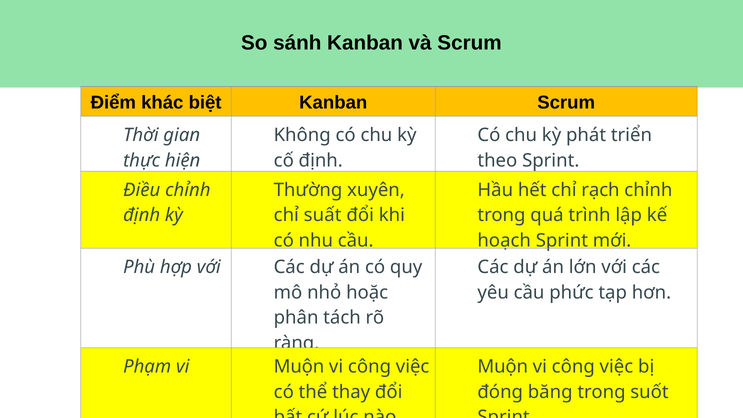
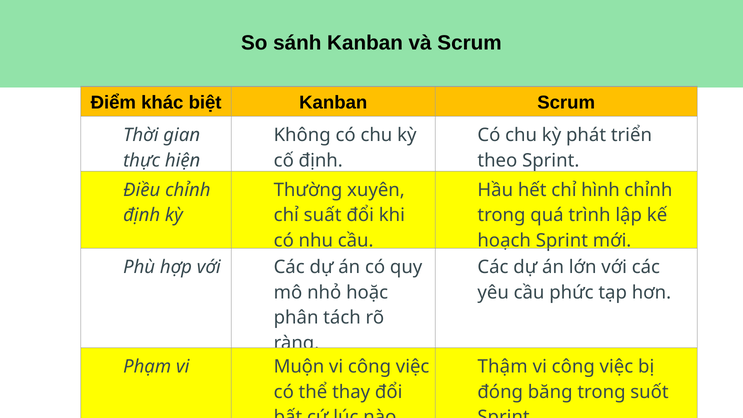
rạch: rạch -> hình
Muộn at (503, 367): Muộn -> Thậm
